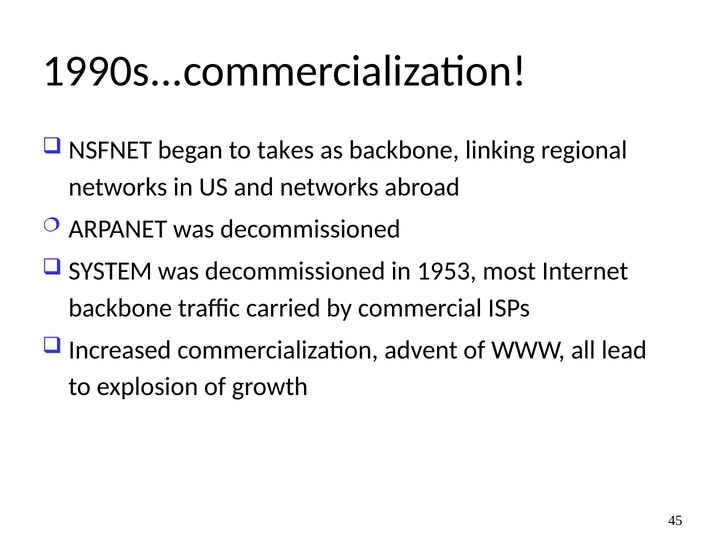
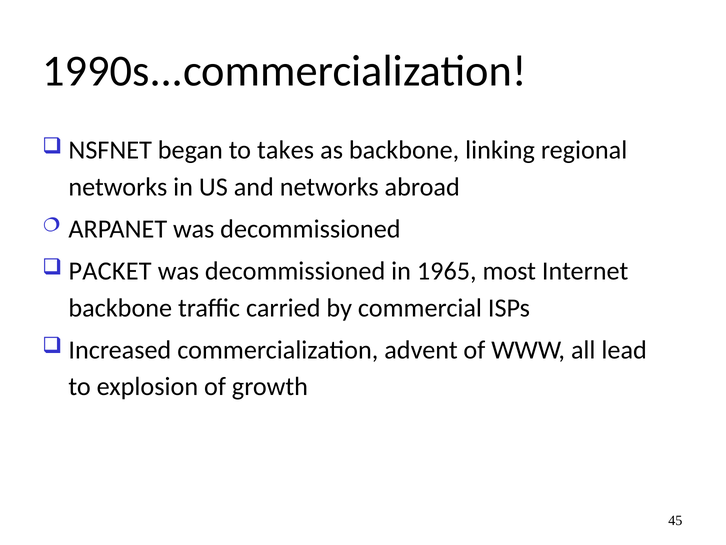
SYSTEM: SYSTEM -> PACKET
1953: 1953 -> 1965
